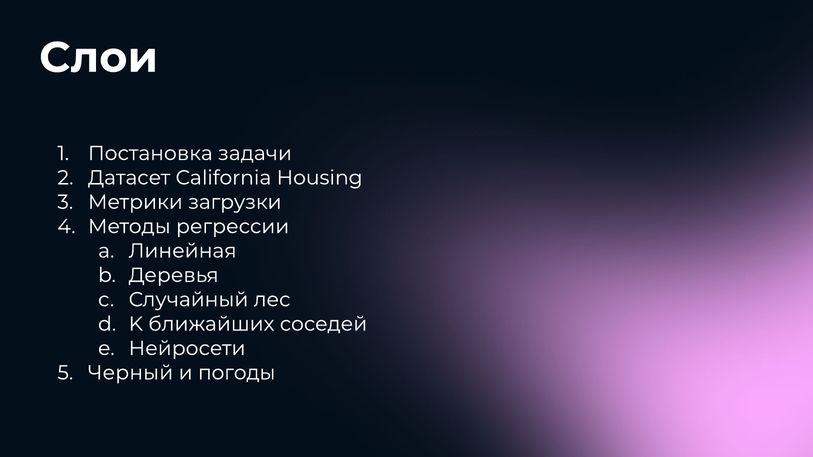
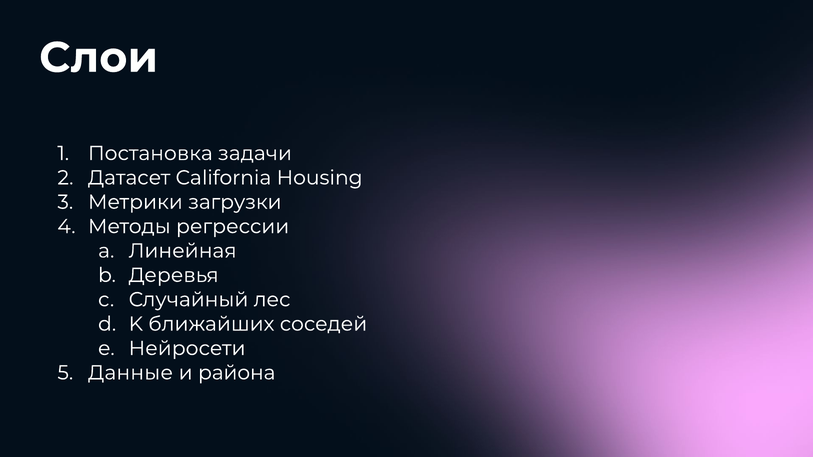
Черный: Черный -> Данные
погоды: погоды -> района
